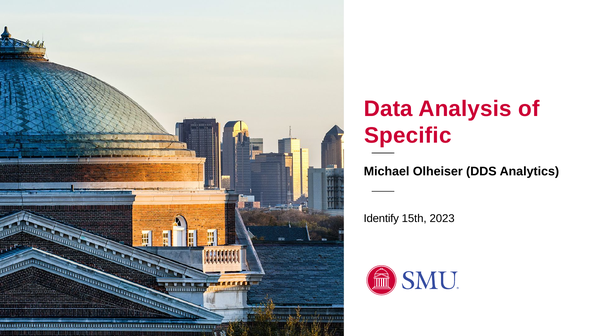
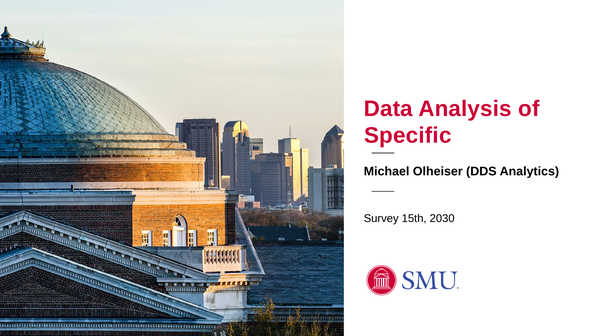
Identify: Identify -> Survey
2023: 2023 -> 2030
